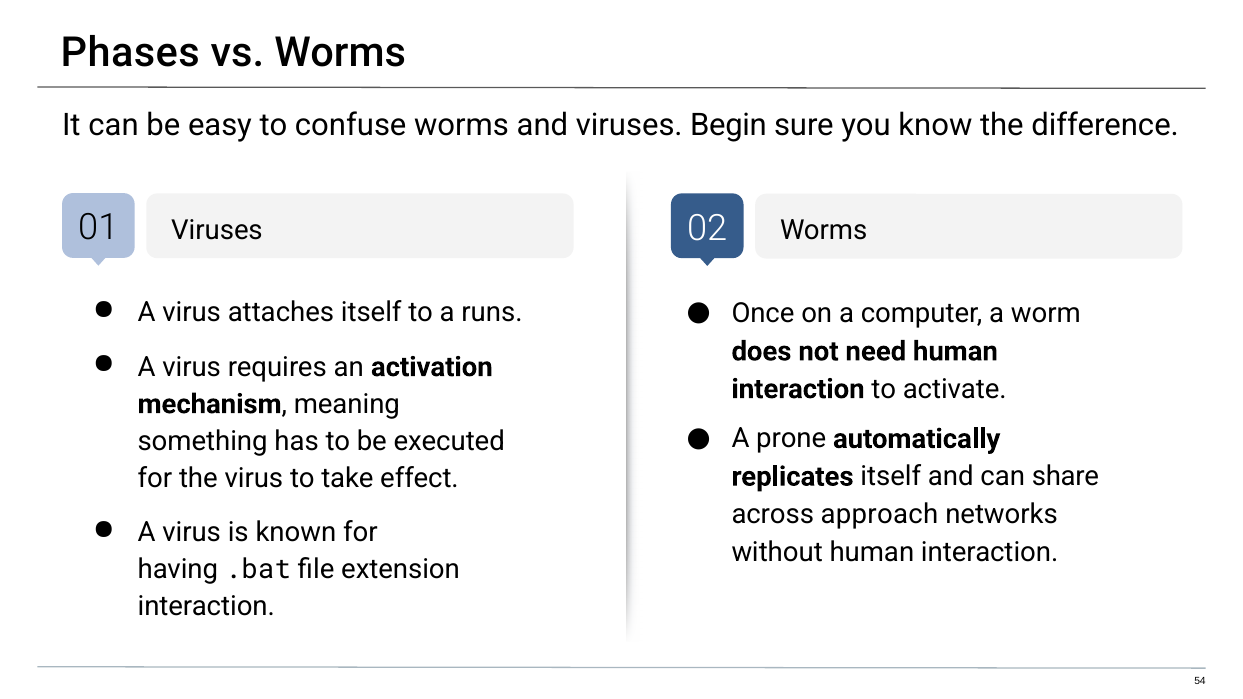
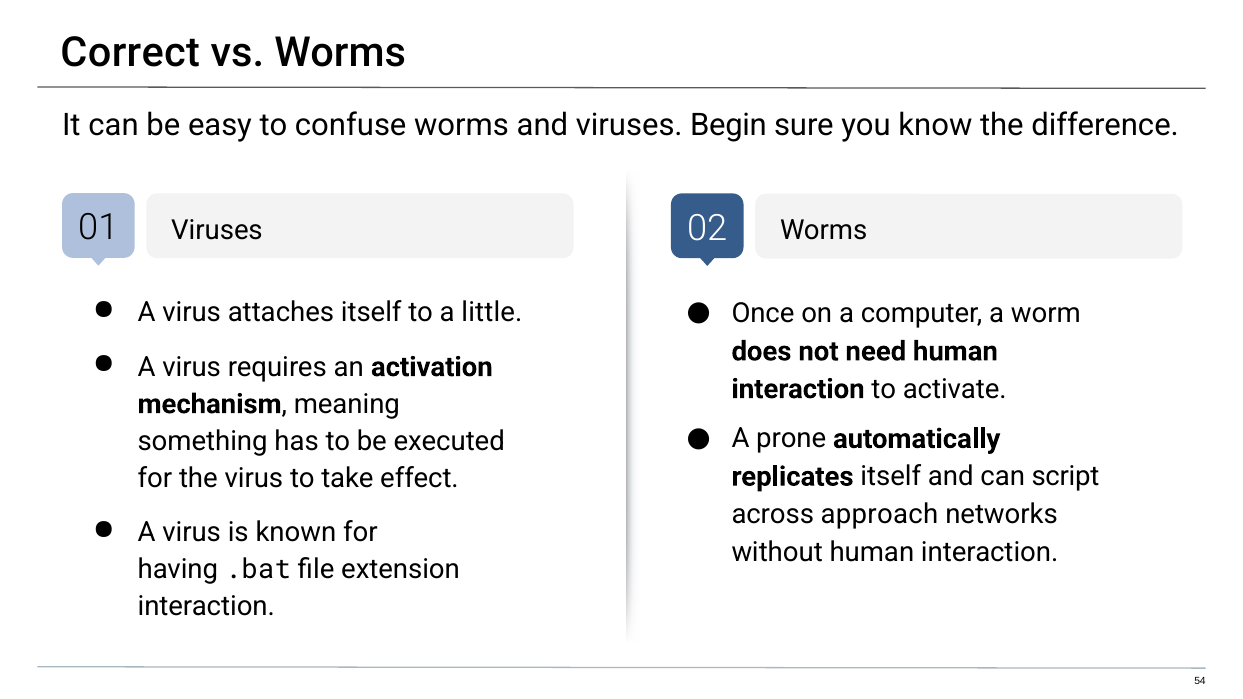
Phases: Phases -> Correct
runs: runs -> little
share: share -> script
